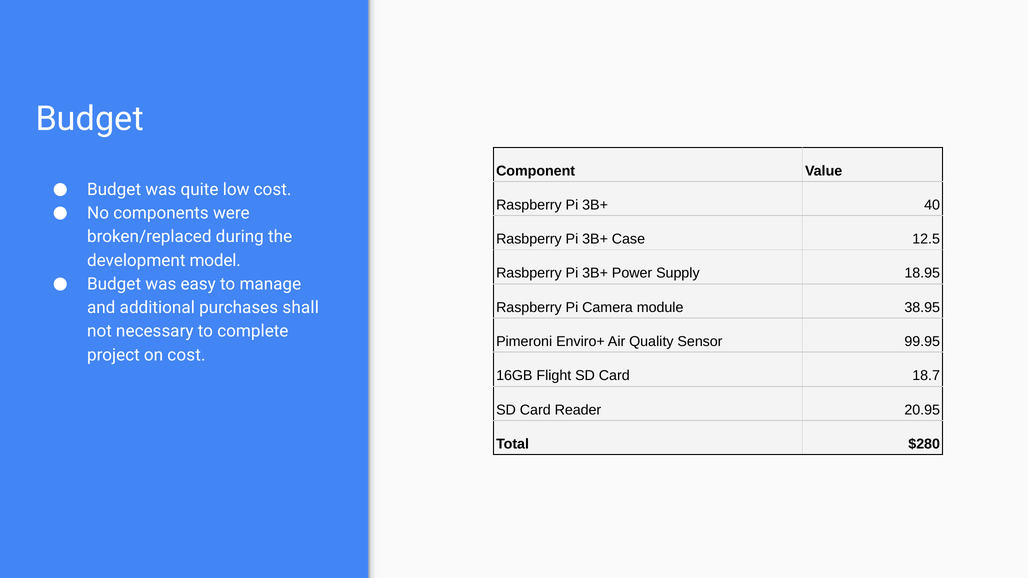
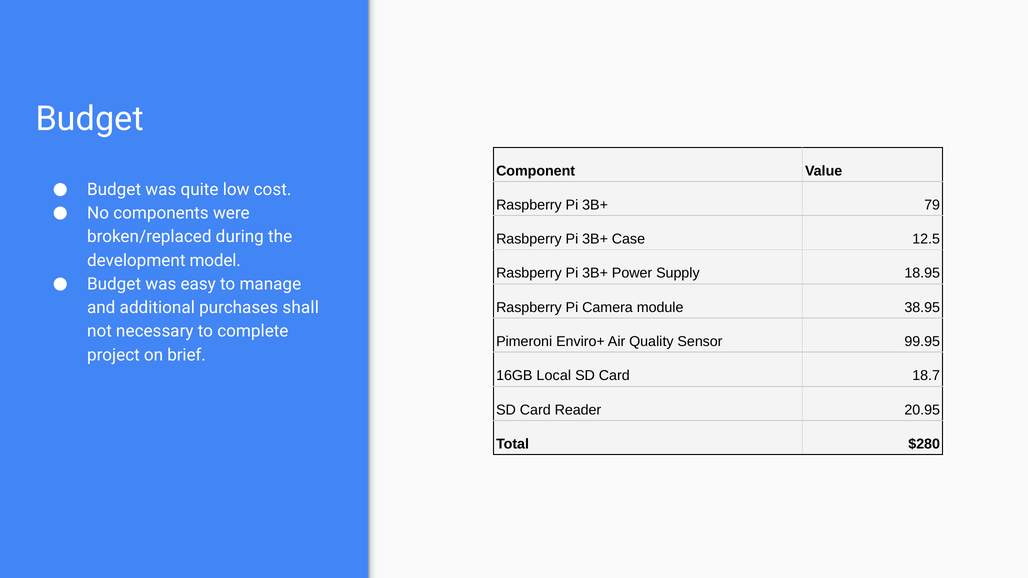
40: 40 -> 79
on cost: cost -> brief
Flight: Flight -> Local
